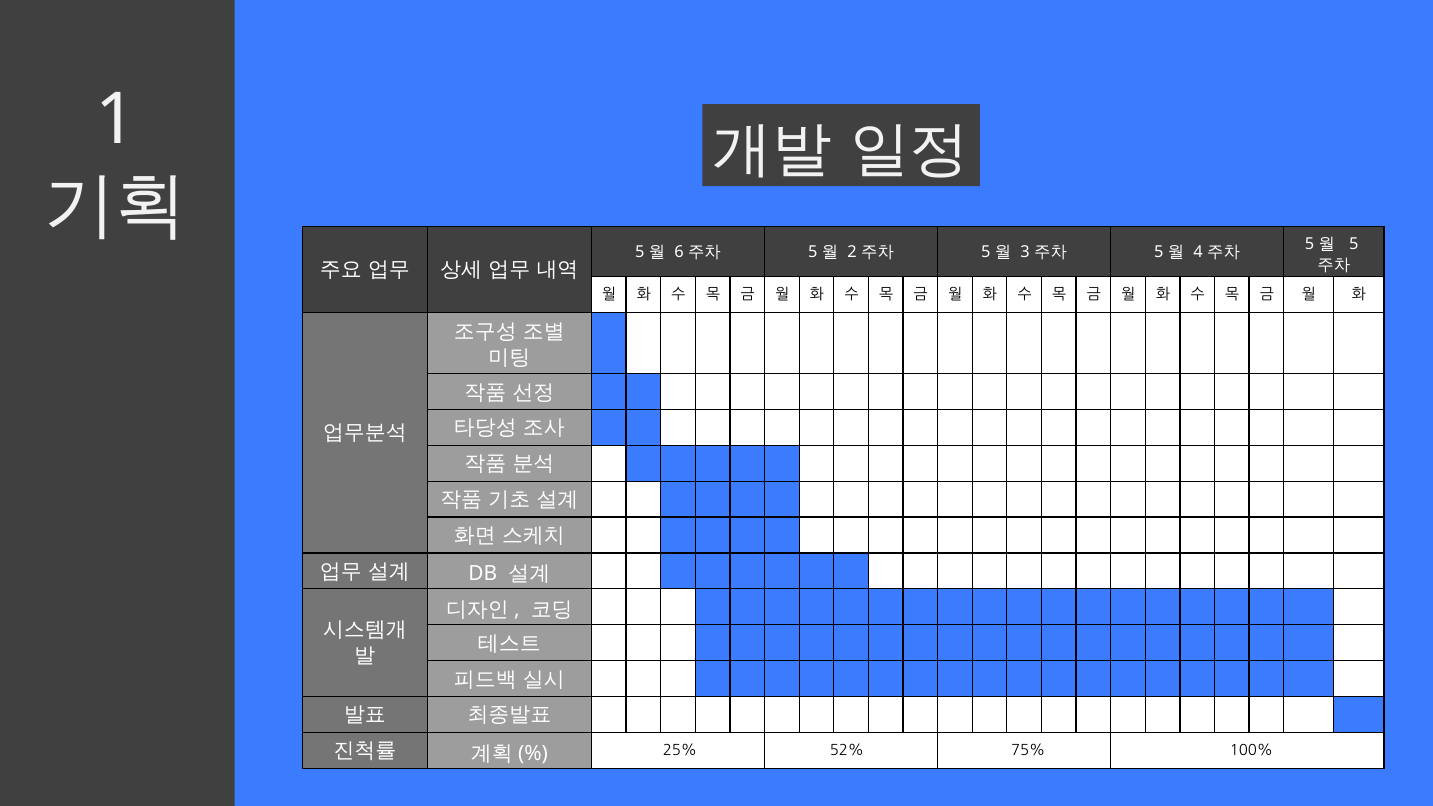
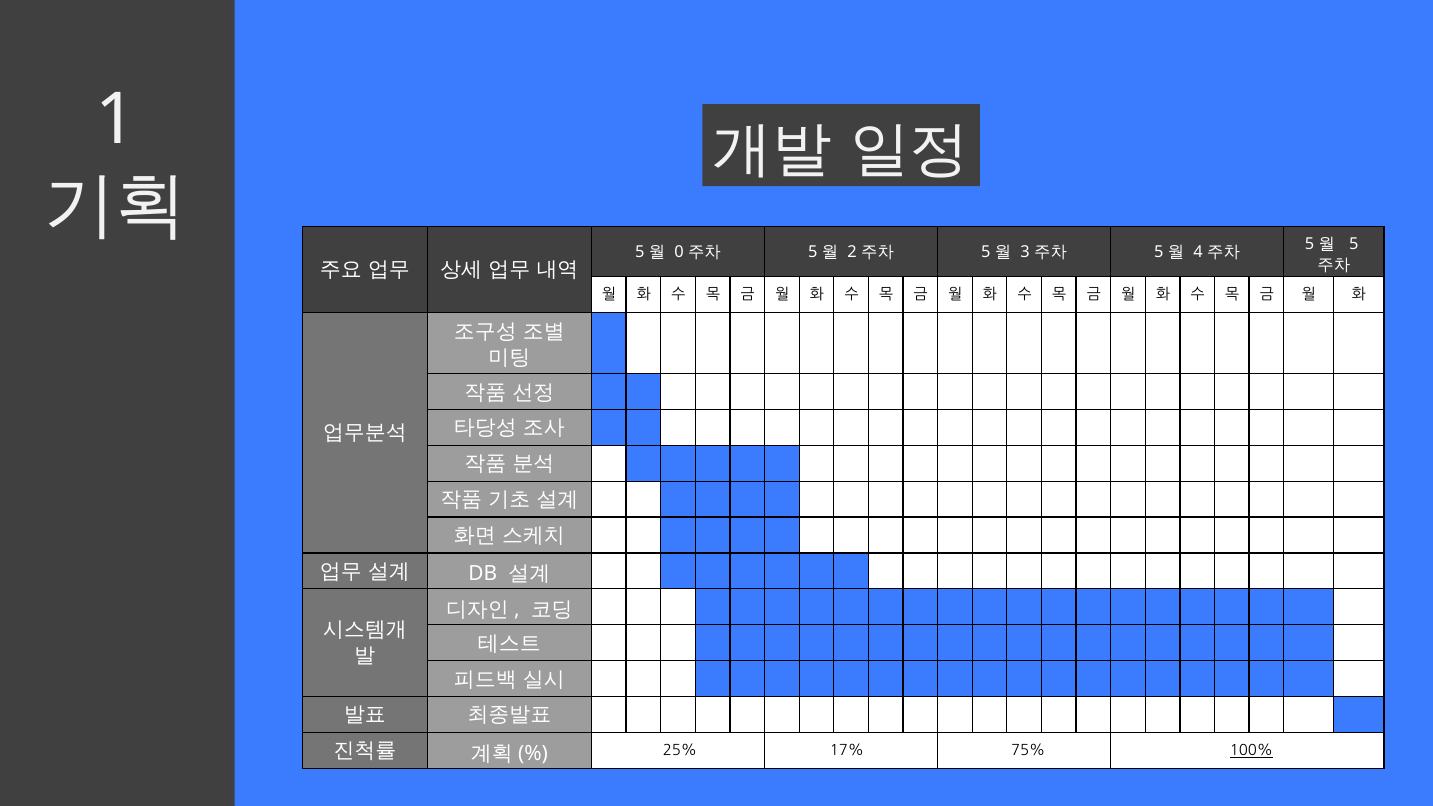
6: 6 -> 0
52%: 52% -> 17%
100% underline: none -> present
